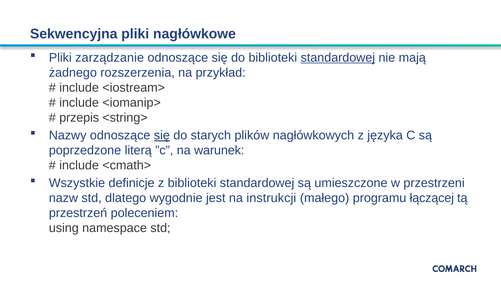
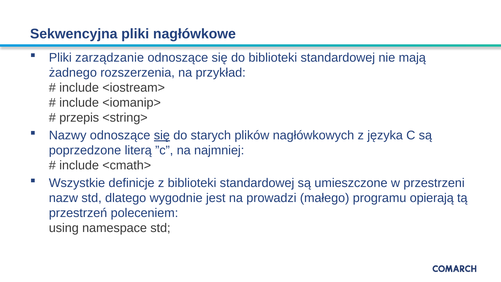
standardowej at (338, 58) underline: present -> none
warunek: warunek -> najmniej
instrukcji: instrukcji -> prowadzi
łączącej: łączącej -> opierają
